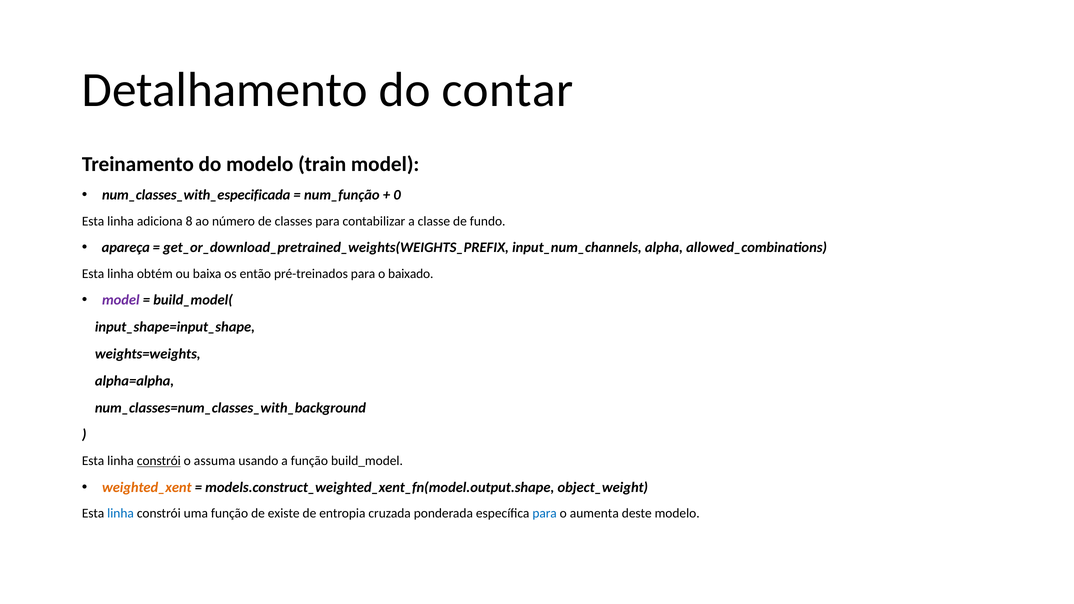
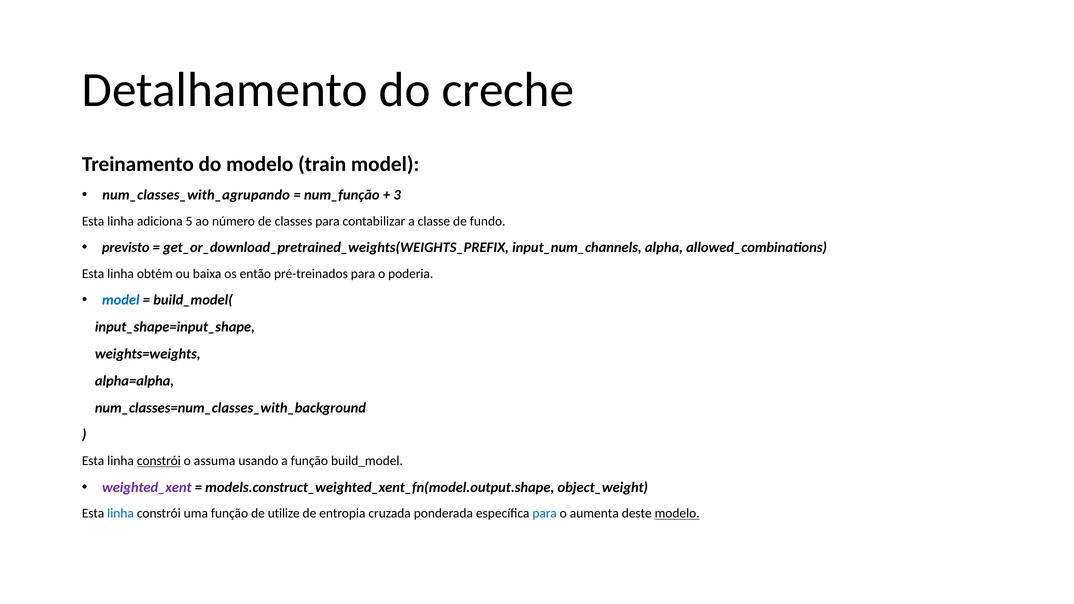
contar: contar -> creche
num_classes_with_especificada: num_classes_with_especificada -> num_classes_with_agrupando
0: 0 -> 3
8: 8 -> 5
apareça: apareça -> previsto
baixado: baixado -> poderia
model at (121, 300) colour: purple -> blue
weighted_xent colour: orange -> purple
existe: existe -> utilize
modelo at (677, 514) underline: none -> present
